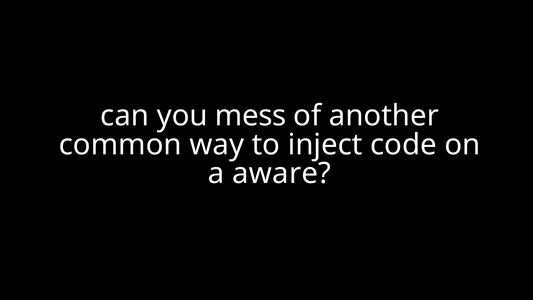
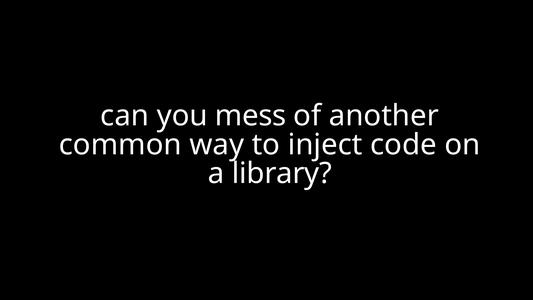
aware: aware -> library
